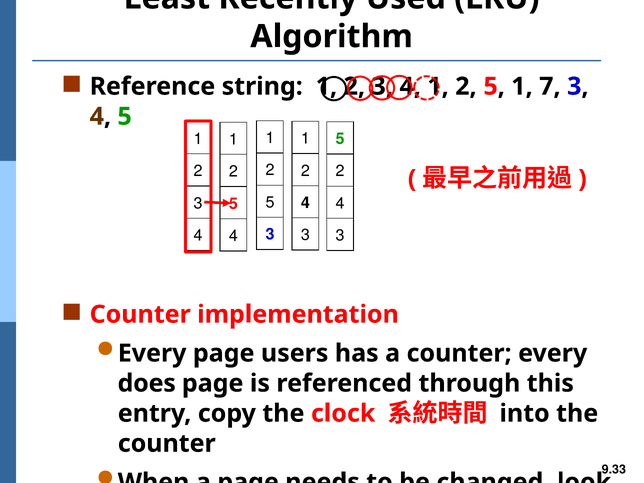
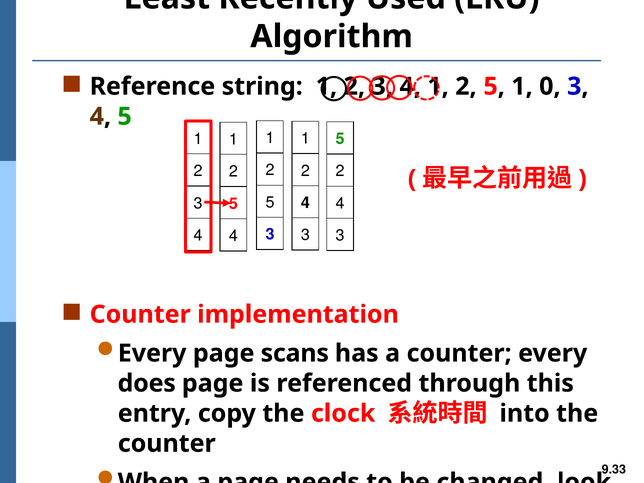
7: 7 -> 0
users: users -> scans
